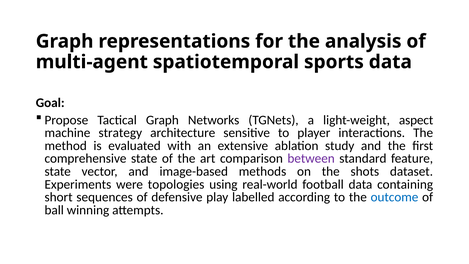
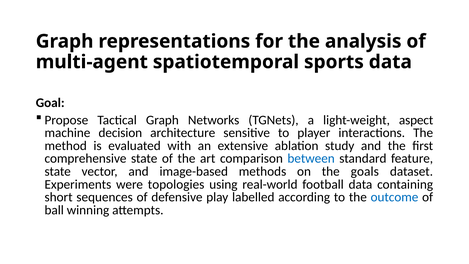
strategy: strategy -> decision
between colour: purple -> blue
shots: shots -> goals
